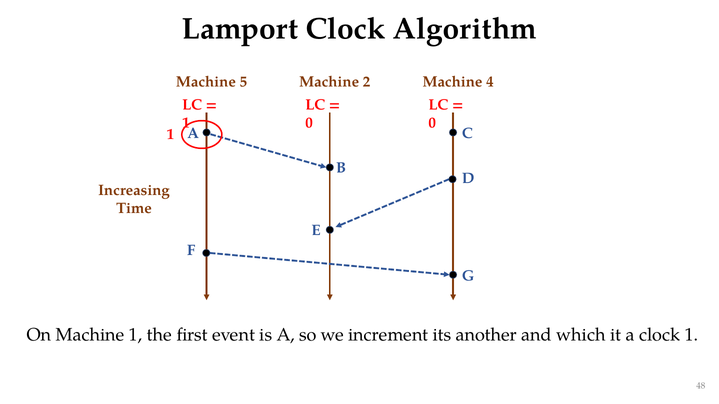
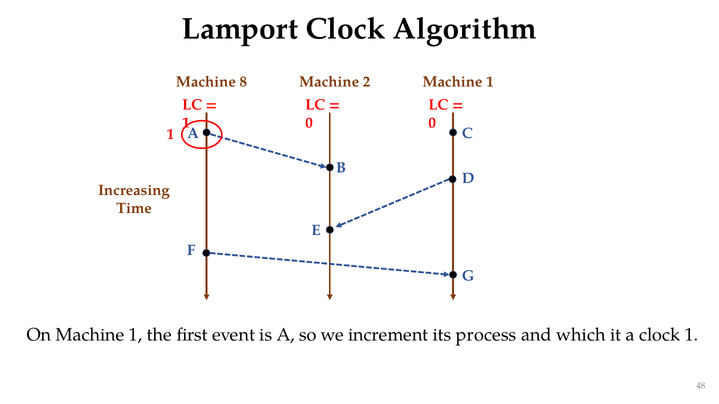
5: 5 -> 8
4 at (490, 82): 4 -> 1
another: another -> process
